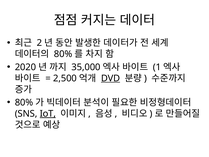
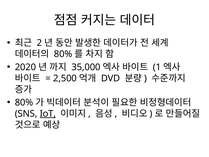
DVD underline: present -> none
